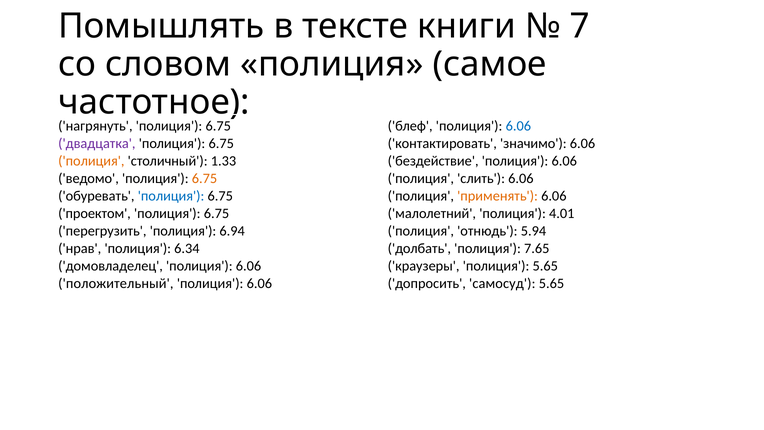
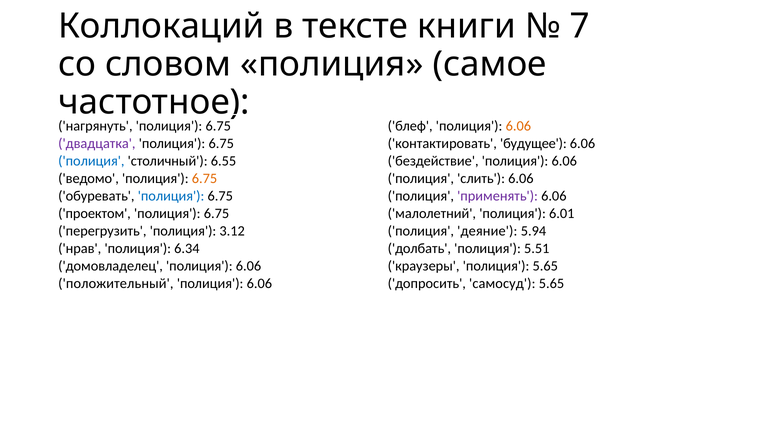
Помышлять: Помышлять -> Коллокаций
6.06 at (518, 126) colour: blue -> orange
значимо: значимо -> будущее
полиция at (91, 161) colour: orange -> blue
1.33: 1.33 -> 6.55
применять colour: orange -> purple
4.01: 4.01 -> 6.01
6.94: 6.94 -> 3.12
отнюдь: отнюдь -> деяние
7.65: 7.65 -> 5.51
